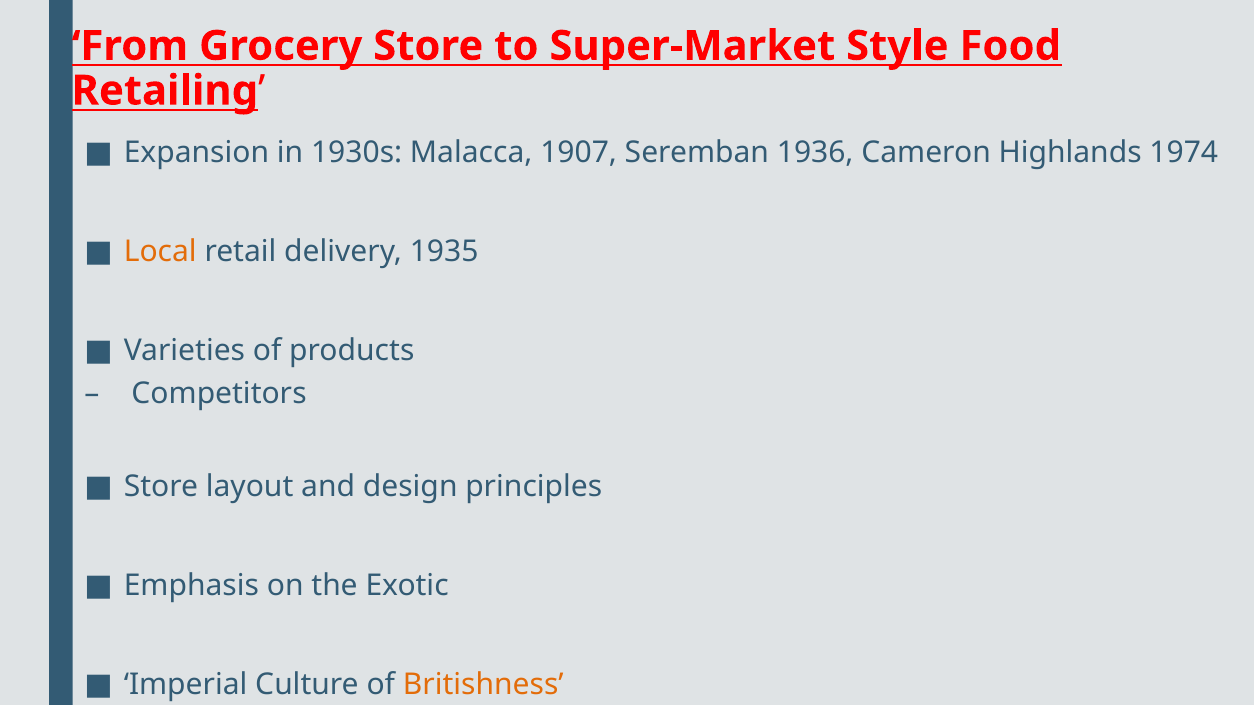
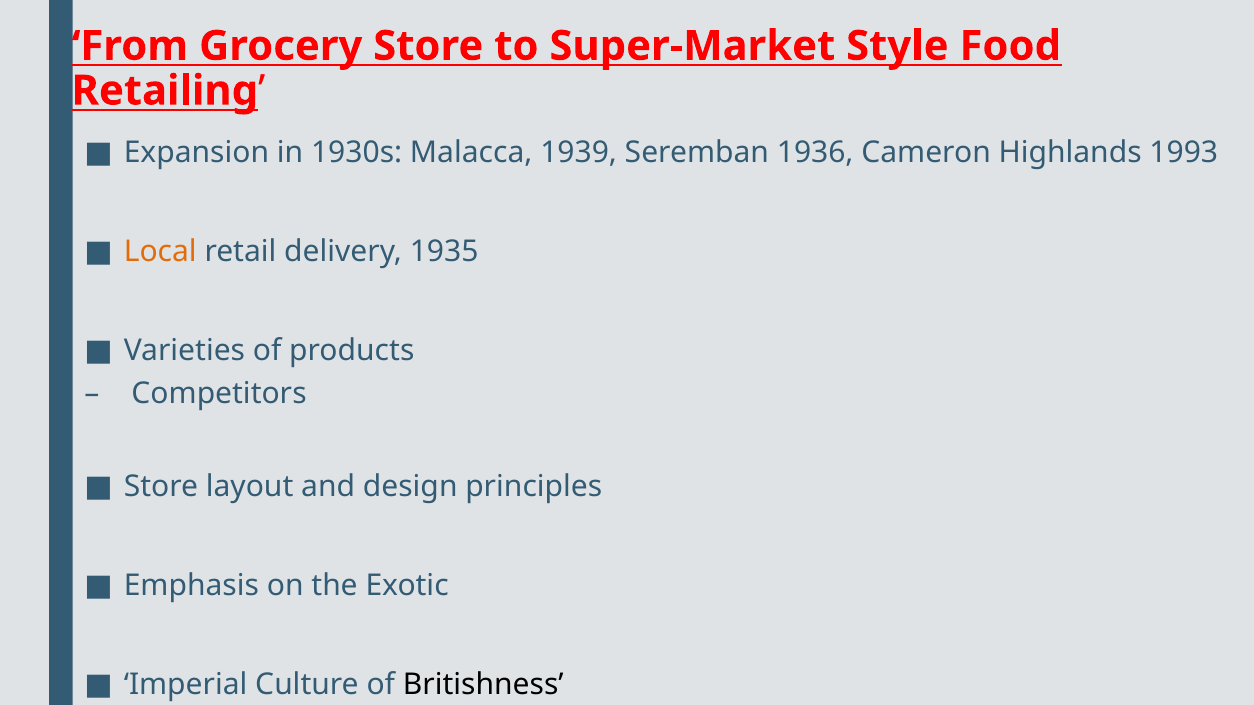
1907: 1907 -> 1939
1974: 1974 -> 1993
Britishness colour: orange -> black
